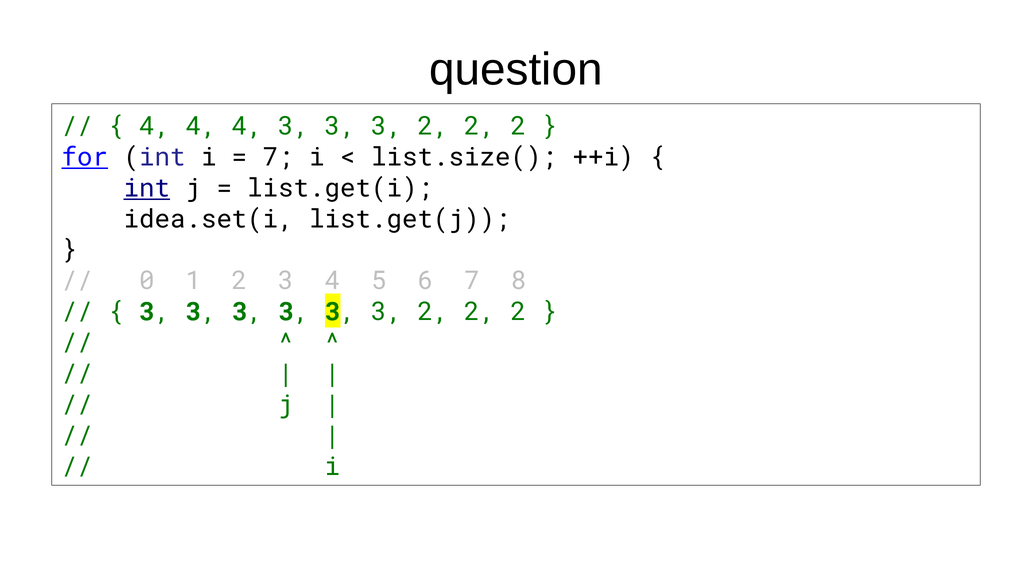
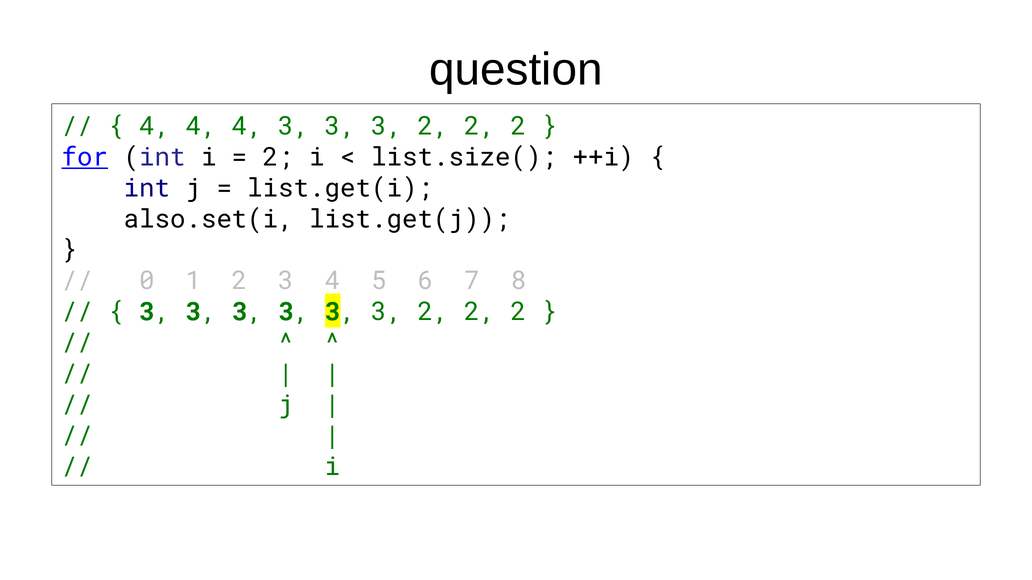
7 at (278, 157): 7 -> 2
int at (147, 188) underline: present -> none
idea.set(i: idea.set(i -> also.set(i
